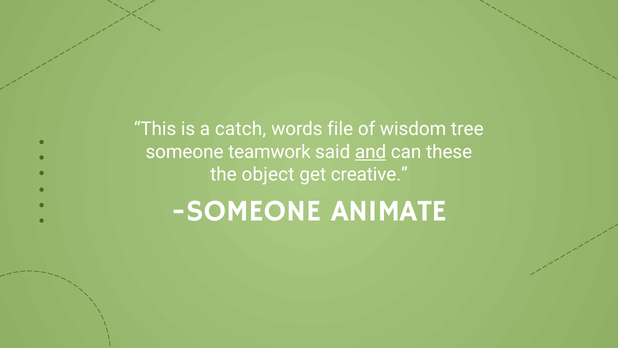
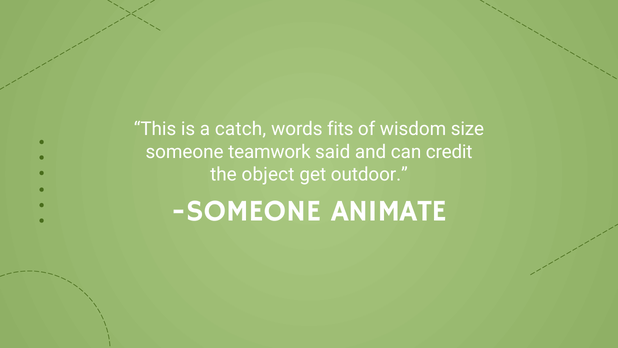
file: file -> fits
tree: tree -> size
and underline: present -> none
these: these -> credit
creative: creative -> outdoor
